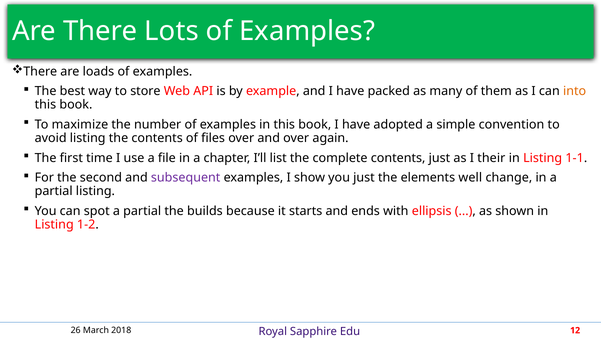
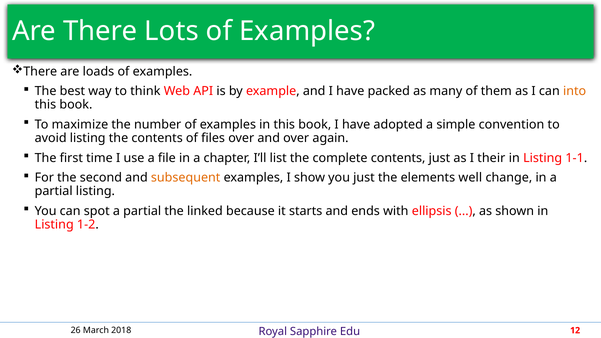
store: store -> think
subsequent colour: purple -> orange
builds: builds -> linked
